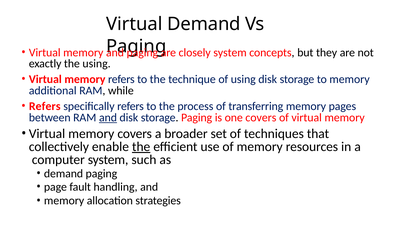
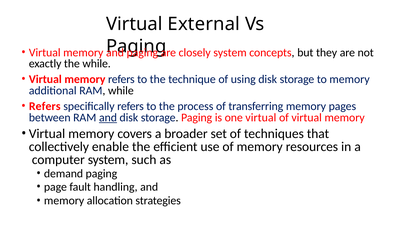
Virtual Demand: Demand -> External
the using: using -> while
one covers: covers -> virtual
the at (141, 146) underline: present -> none
